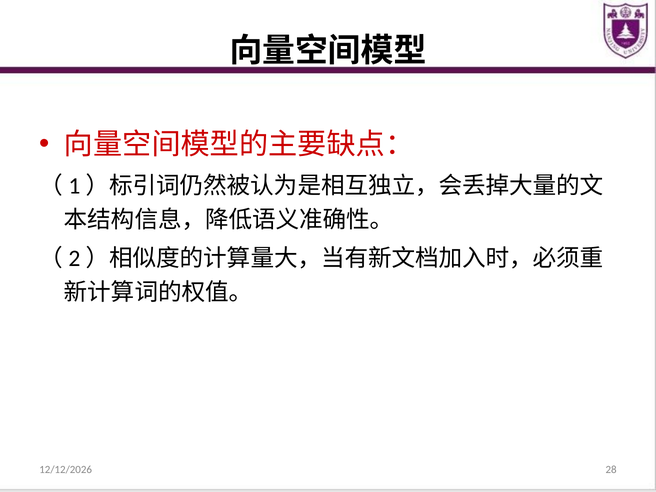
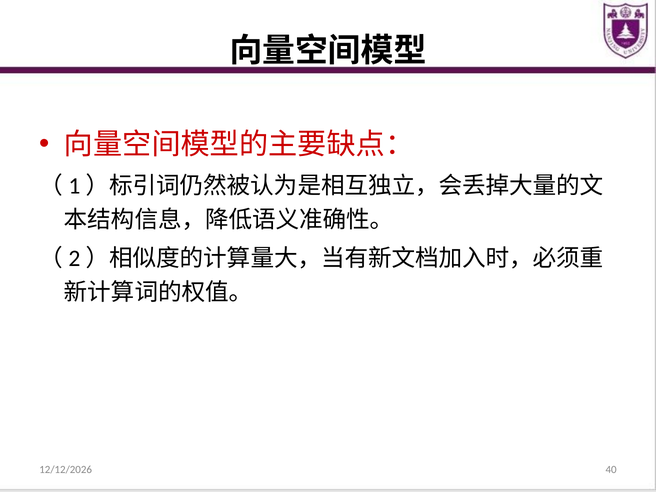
28: 28 -> 40
